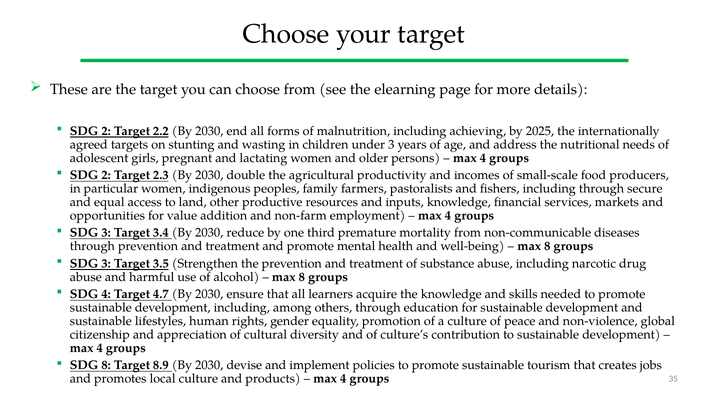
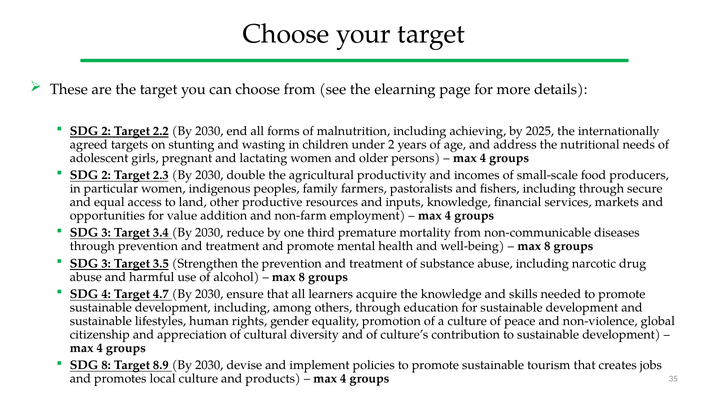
under 3: 3 -> 2
